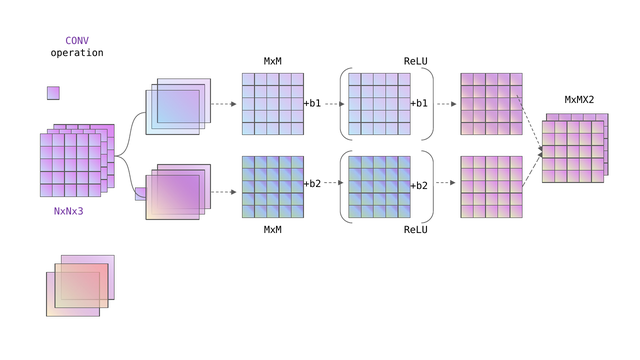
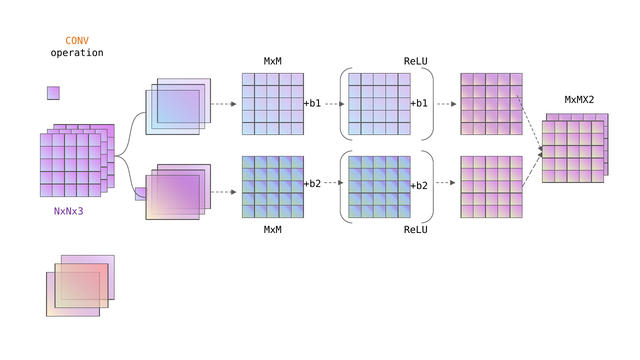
CONV colour: purple -> orange
